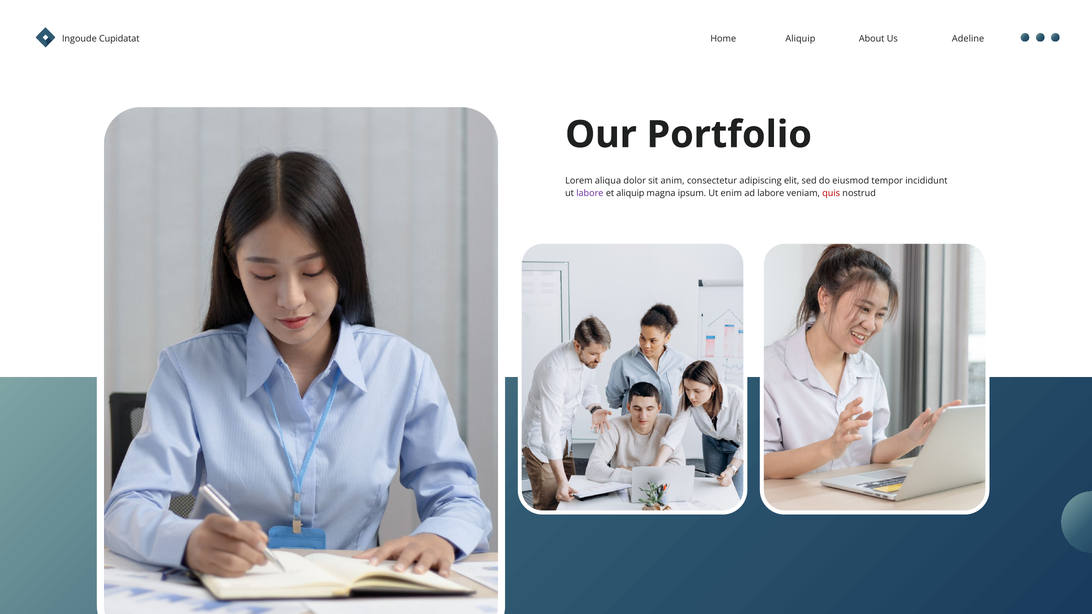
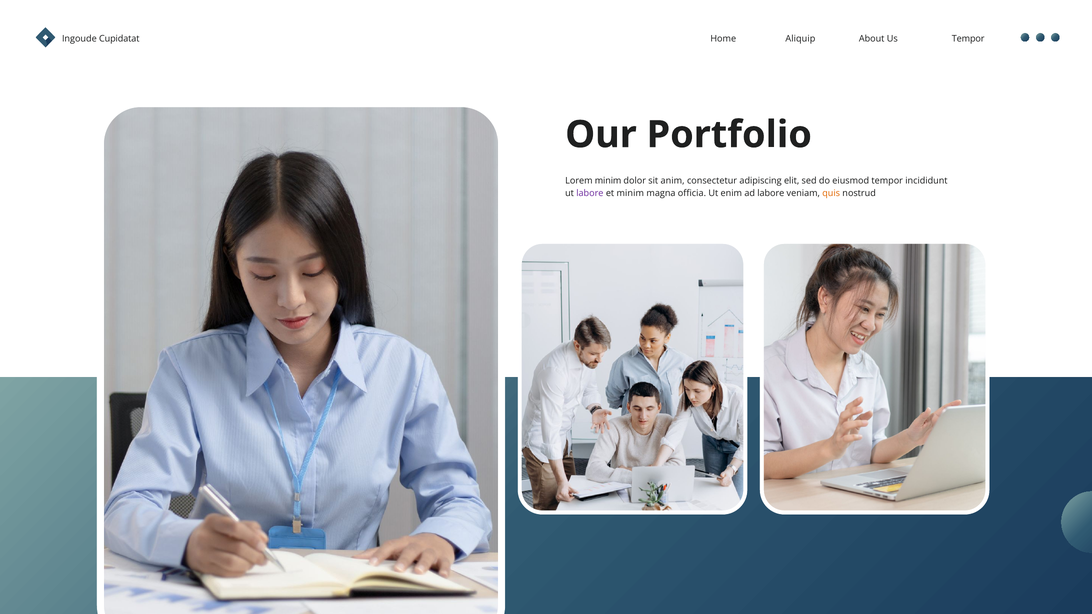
Adeline at (968, 39): Adeline -> Tempor
Lorem aliqua: aliqua -> minim
et aliquip: aliquip -> minim
ipsum: ipsum -> officia
quis colour: red -> orange
